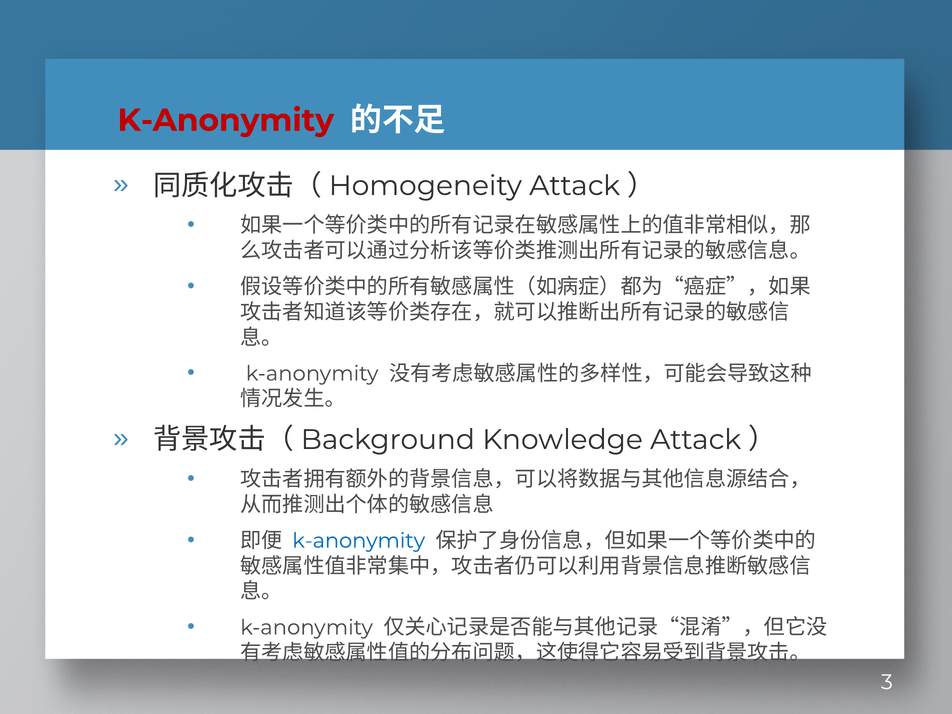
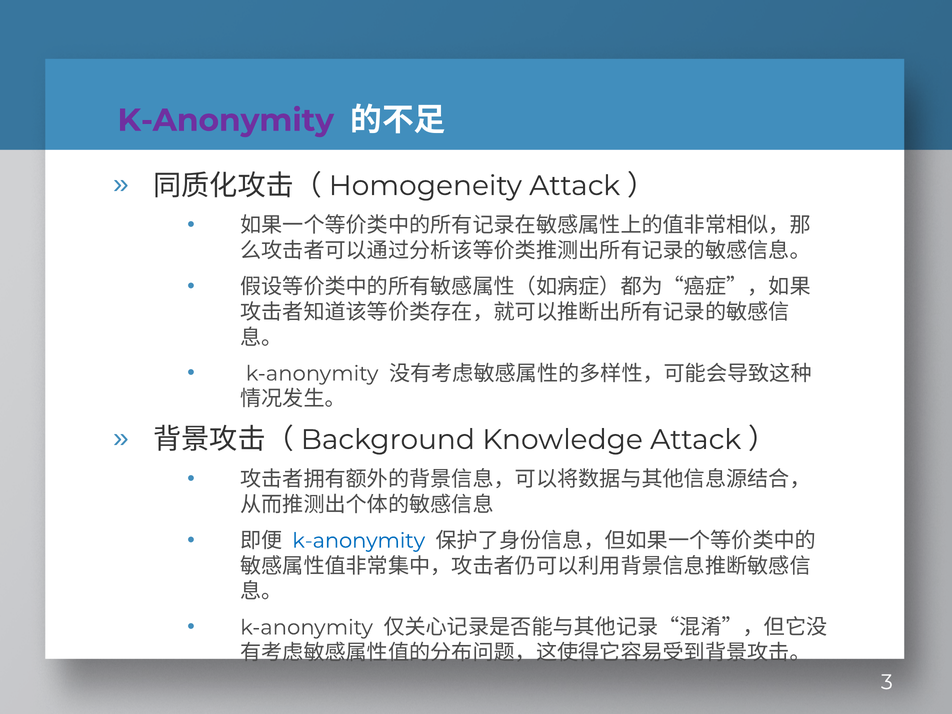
K-Anonymity at (226, 120) colour: red -> purple
